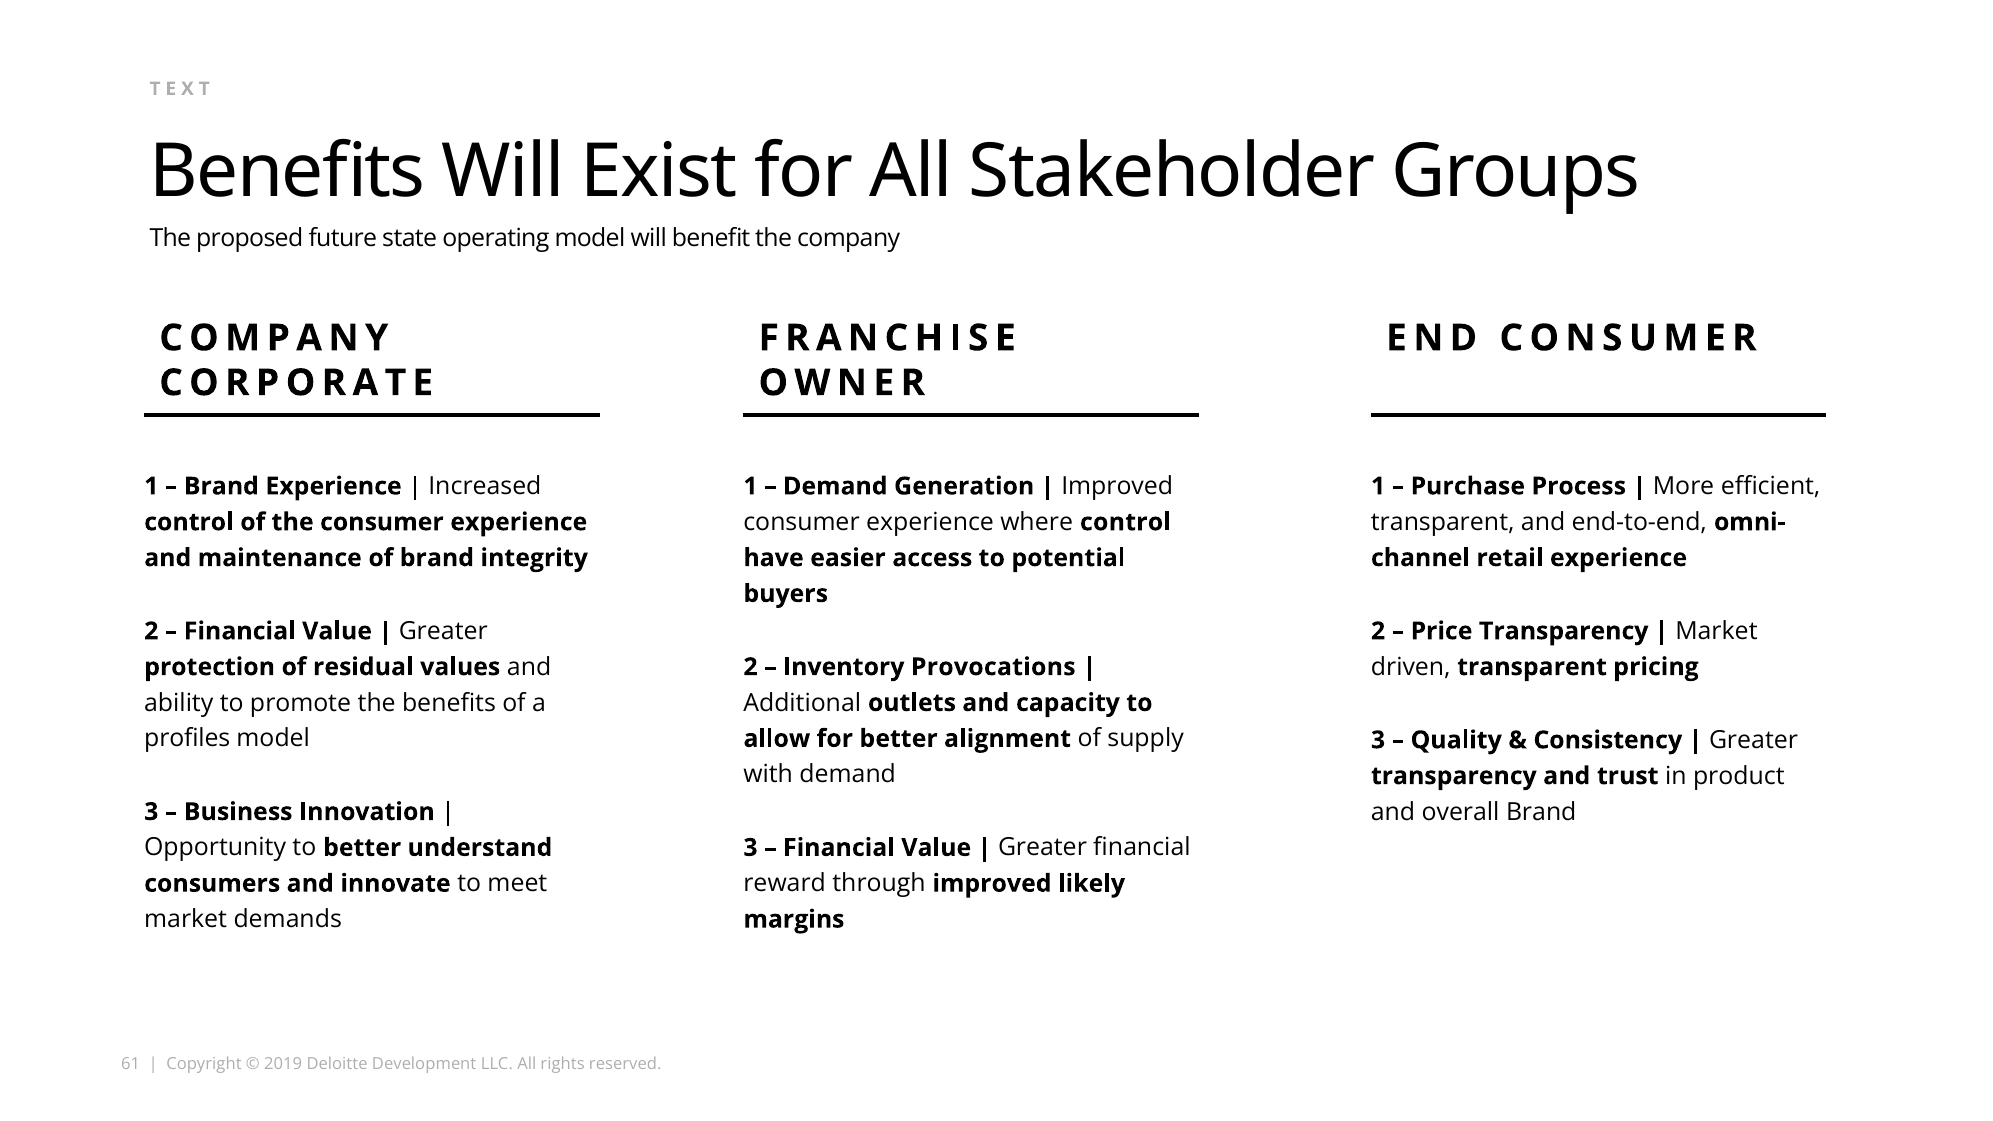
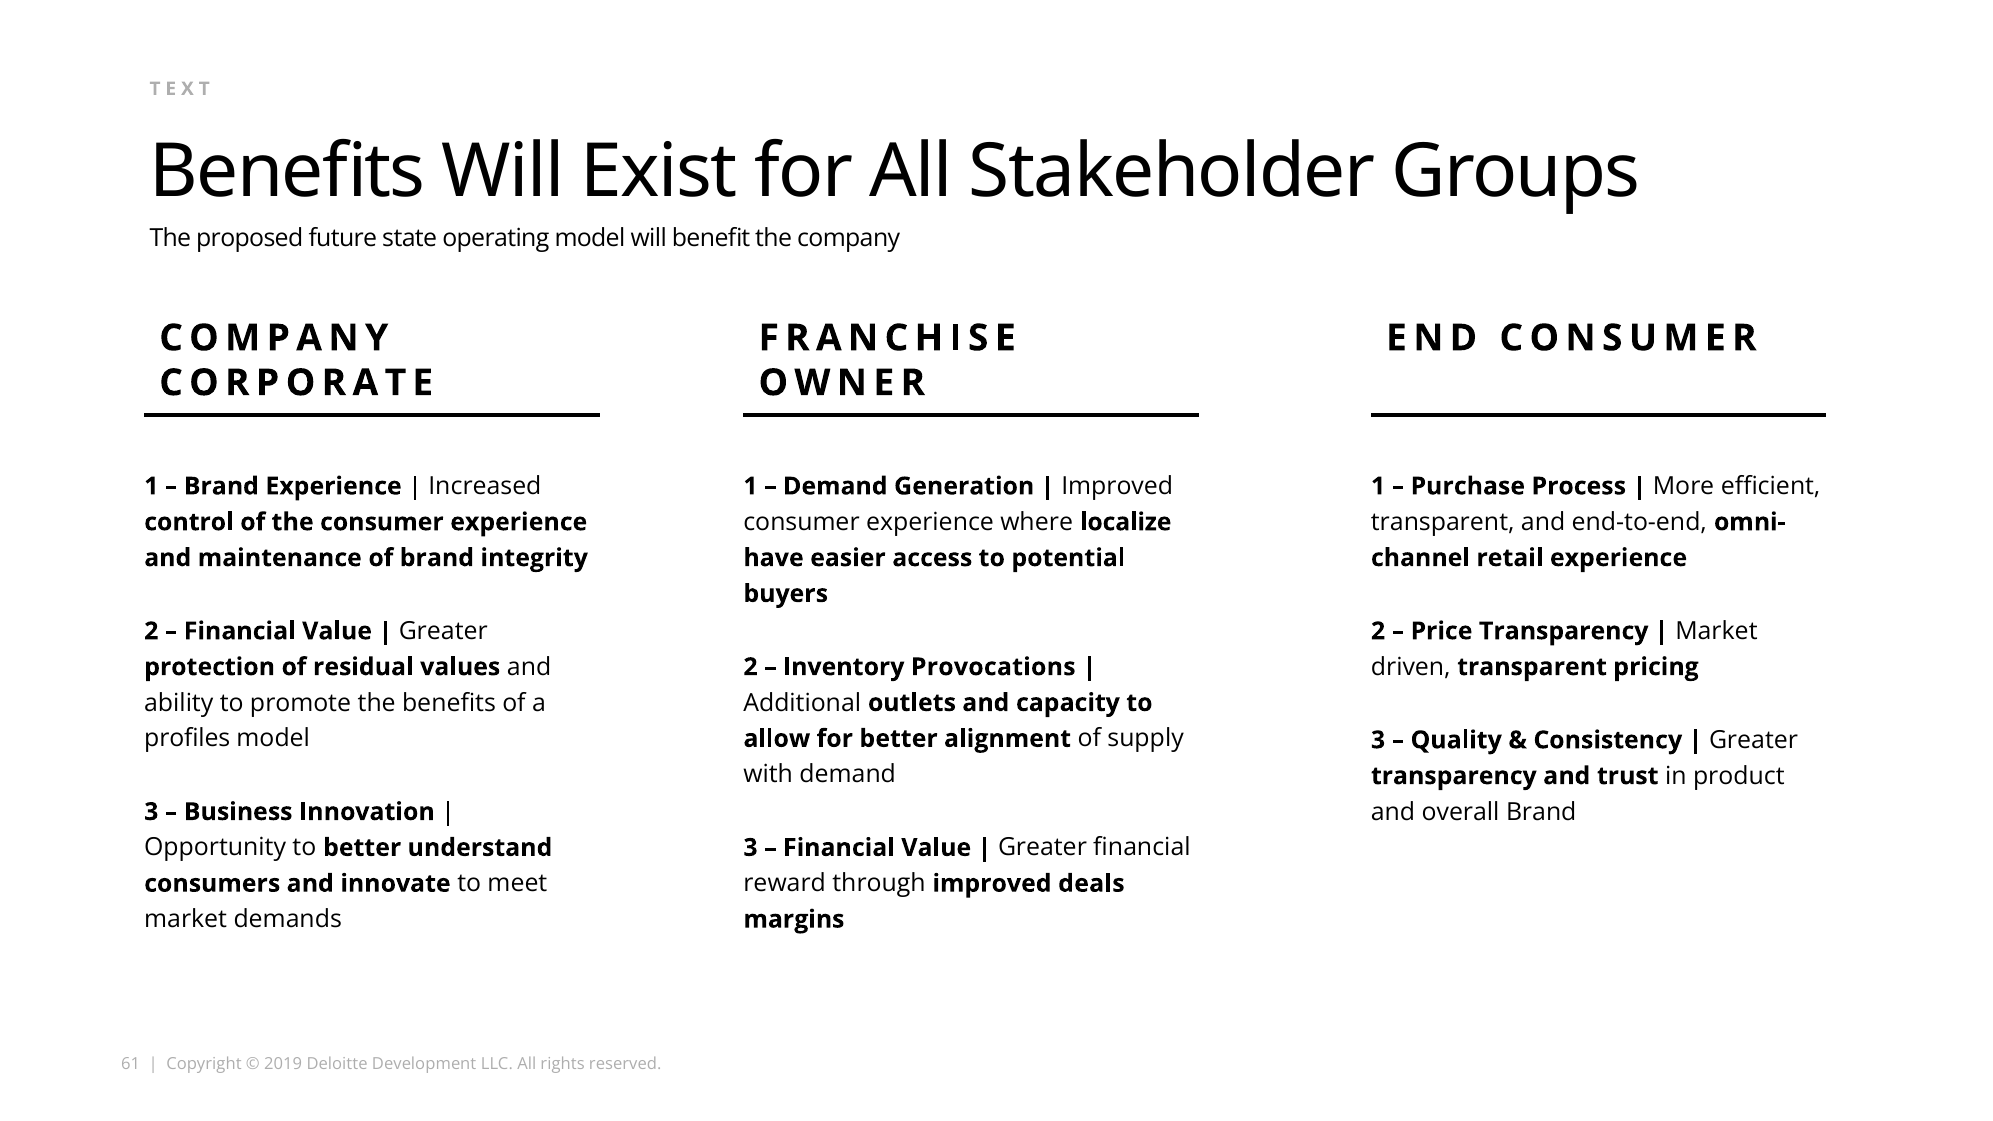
where control: control -> localize
likely: likely -> deals
